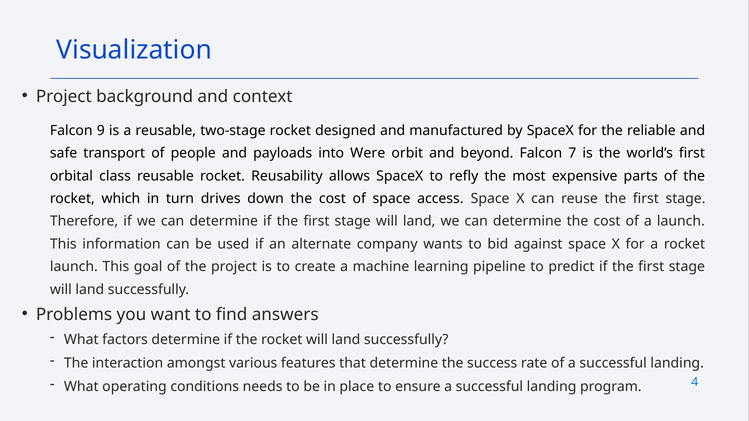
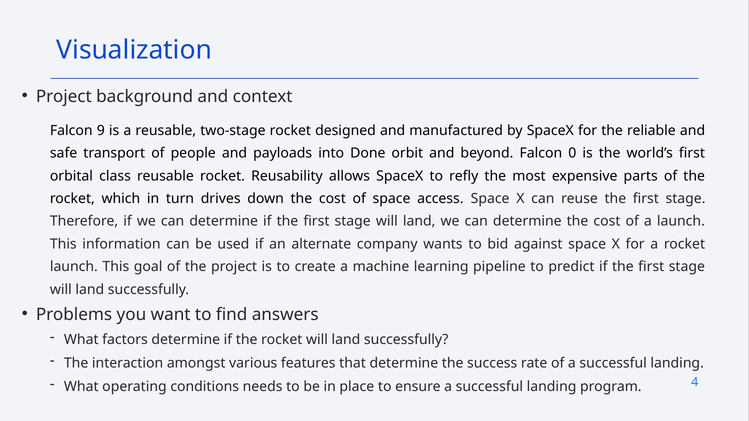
Were: Were -> Done
7: 7 -> 0
